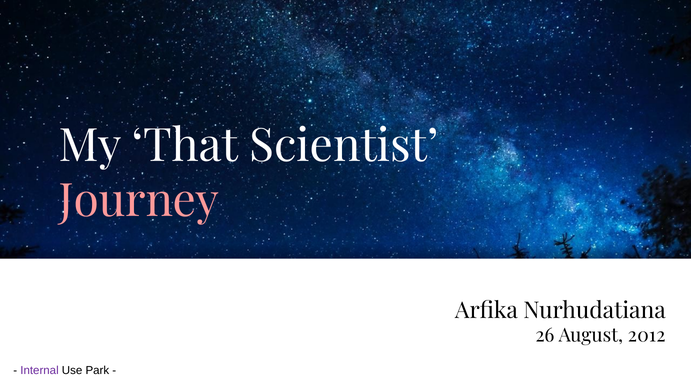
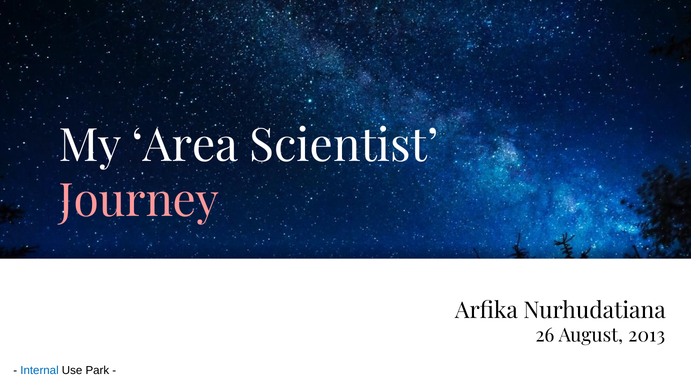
That: That -> Area
2012: 2012 -> 2013
Internal colour: purple -> blue
